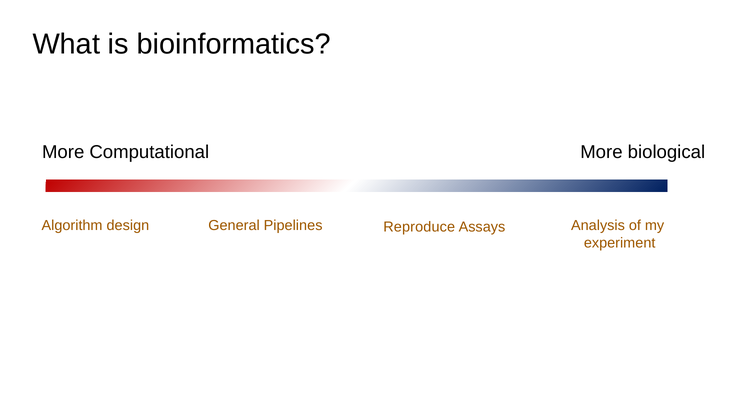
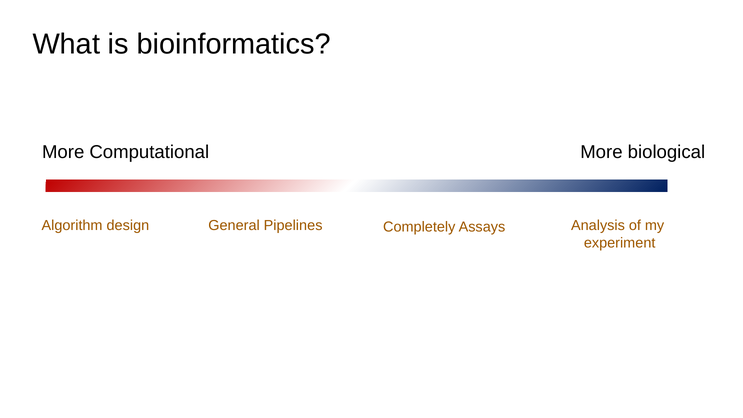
Reproduce: Reproduce -> Completely
